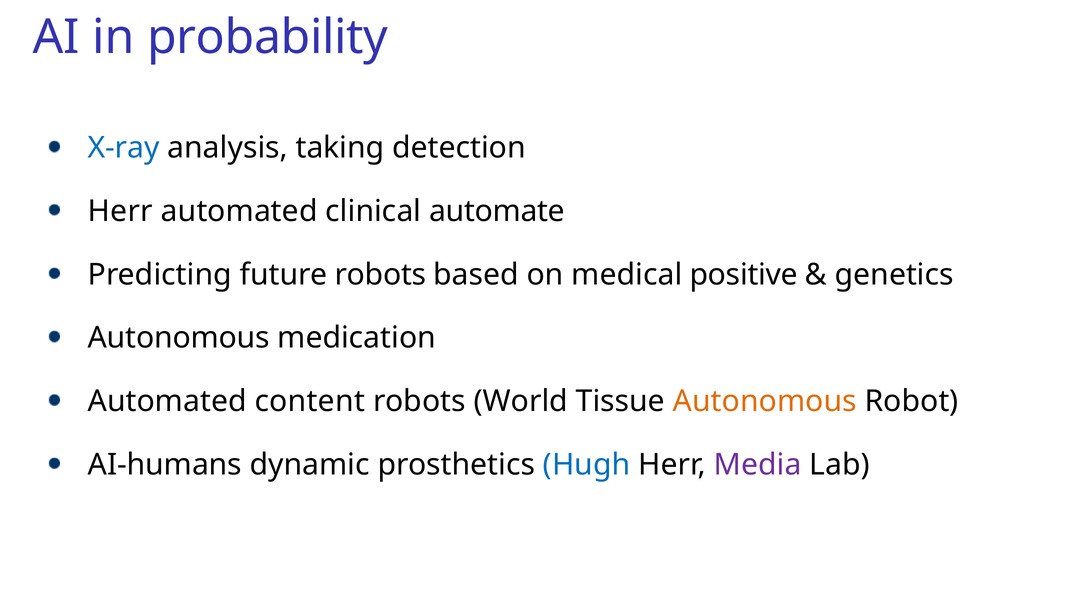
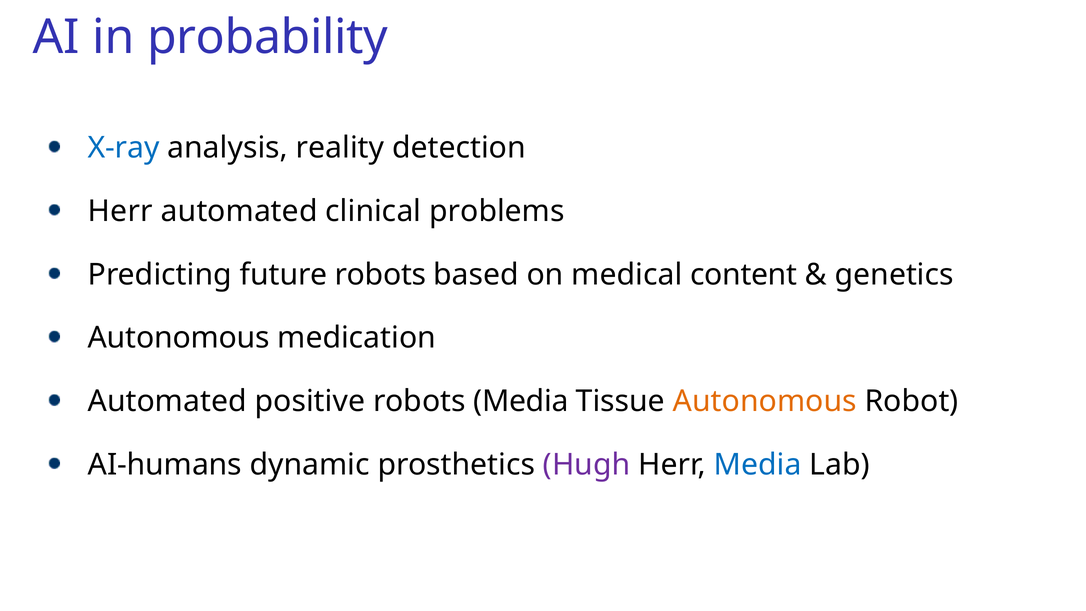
taking: taking -> reality
automate: automate -> problems
positive: positive -> content
content: content -> positive
robots World: World -> Media
Hugh colour: blue -> purple
Media at (758, 465) colour: purple -> blue
